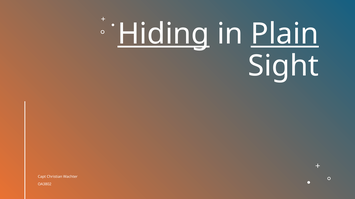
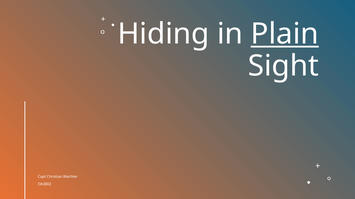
Hiding underline: present -> none
